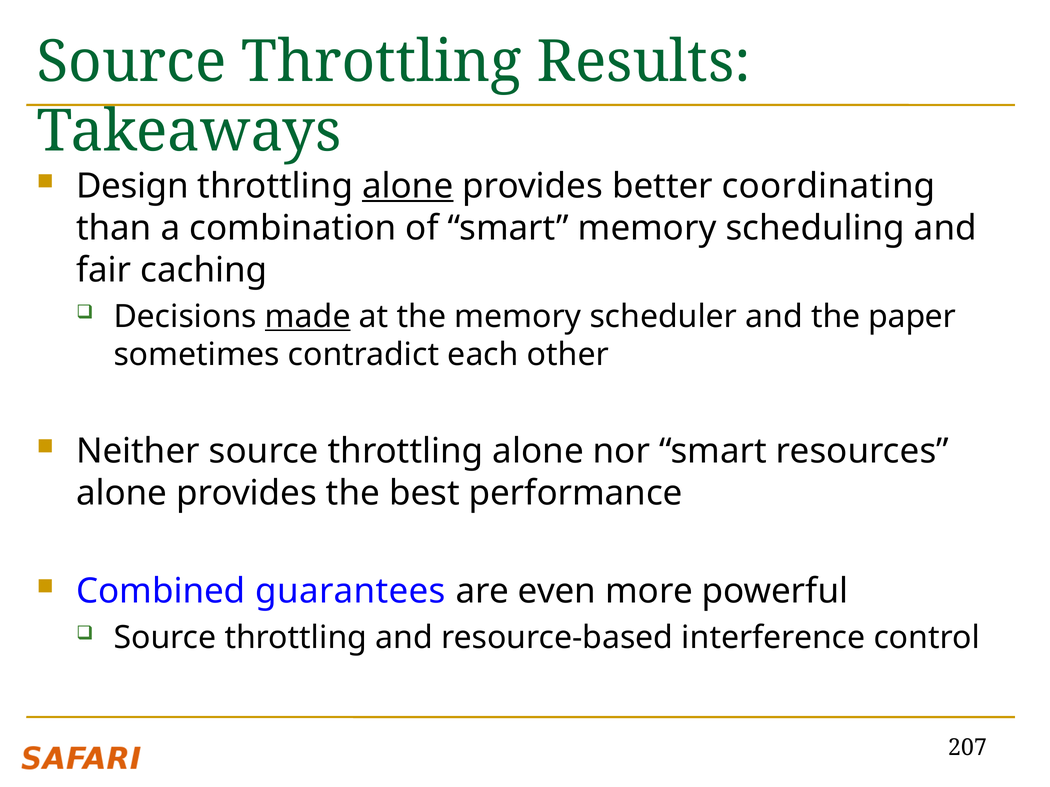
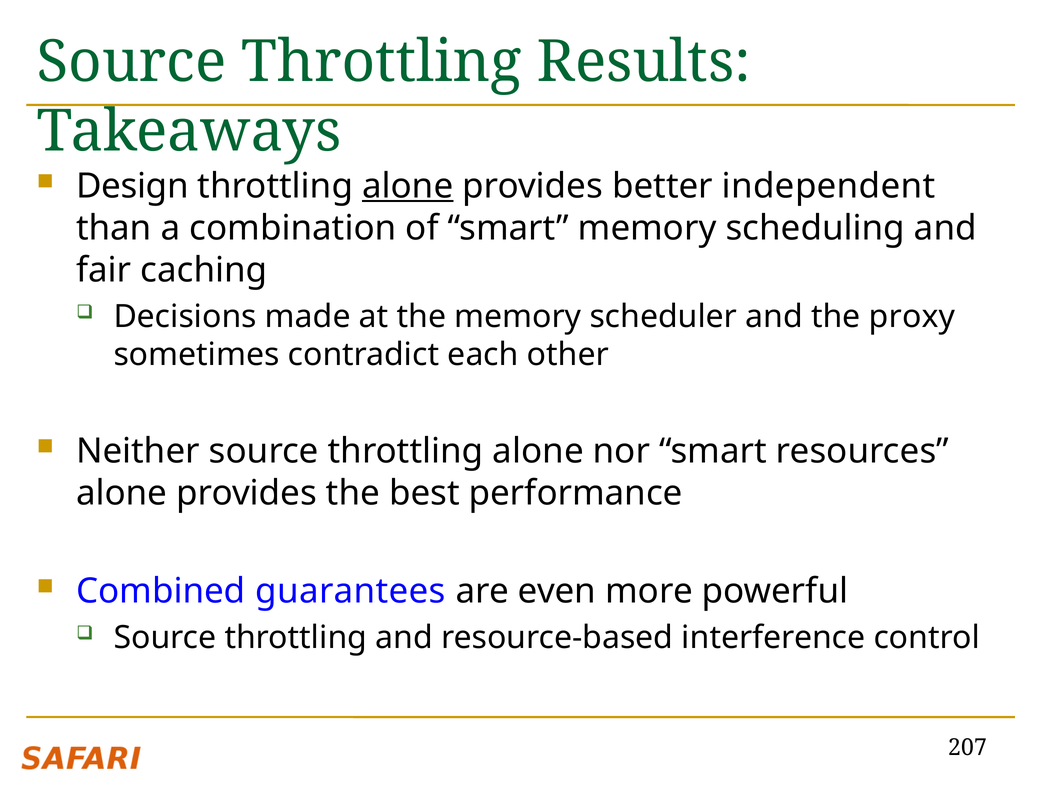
coordinating: coordinating -> independent
made underline: present -> none
paper: paper -> proxy
